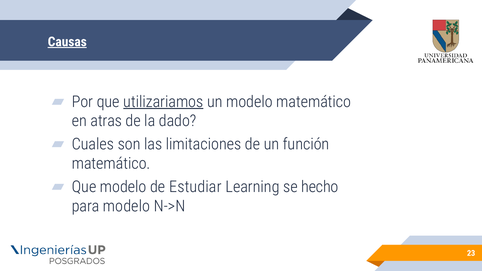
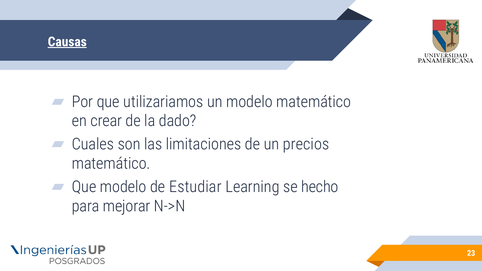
utilizariamos underline: present -> none
atras: atras -> crear
función: función -> precios
para modelo: modelo -> mejorar
